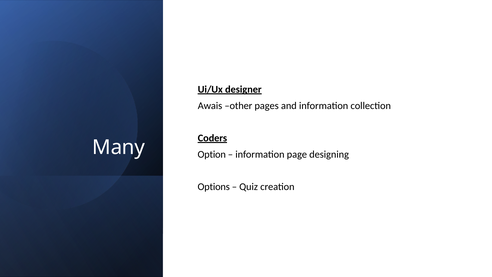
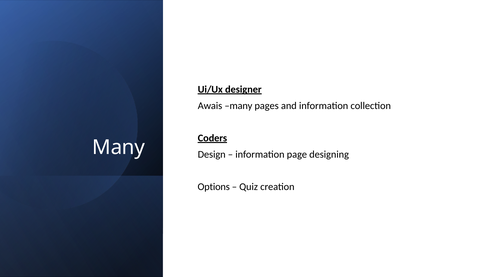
Awais other: other -> many
Option: Option -> Design
